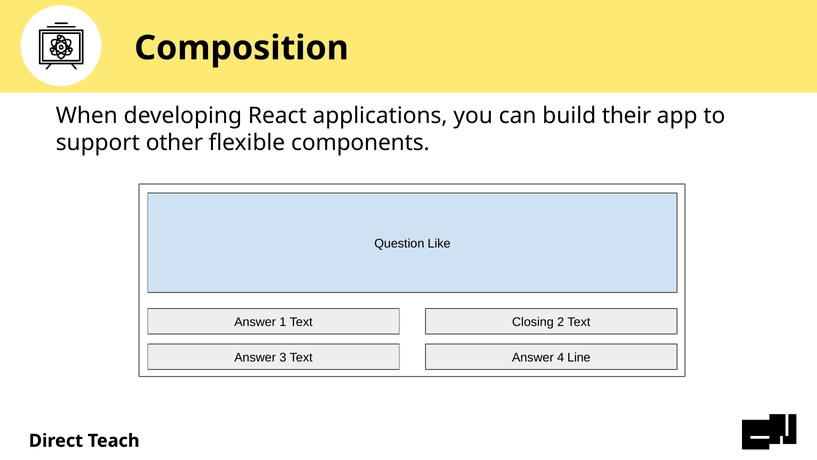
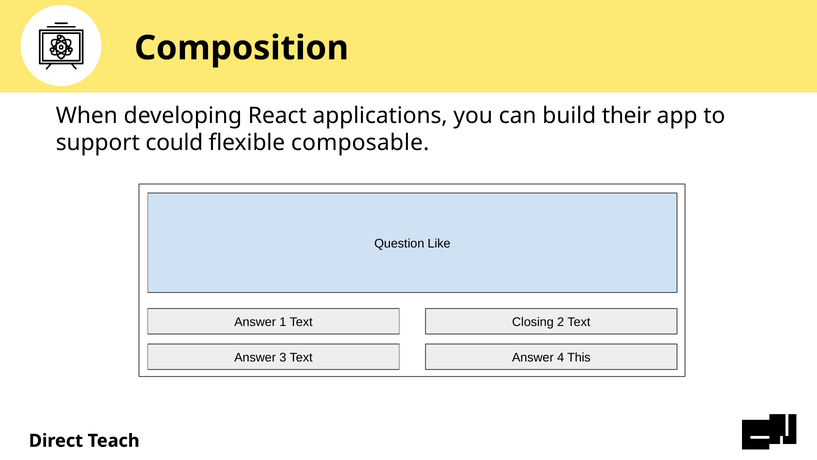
other: other -> could
components: components -> composable
Line: Line -> This
